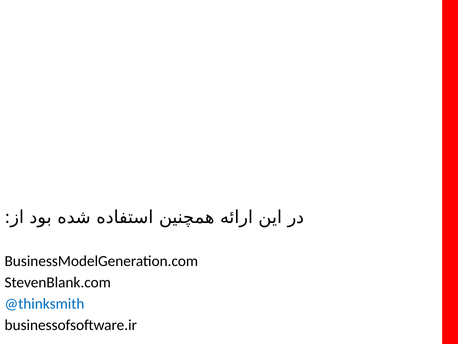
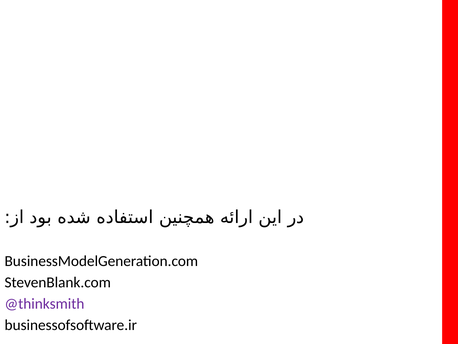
@thinksmith colour: blue -> purple
